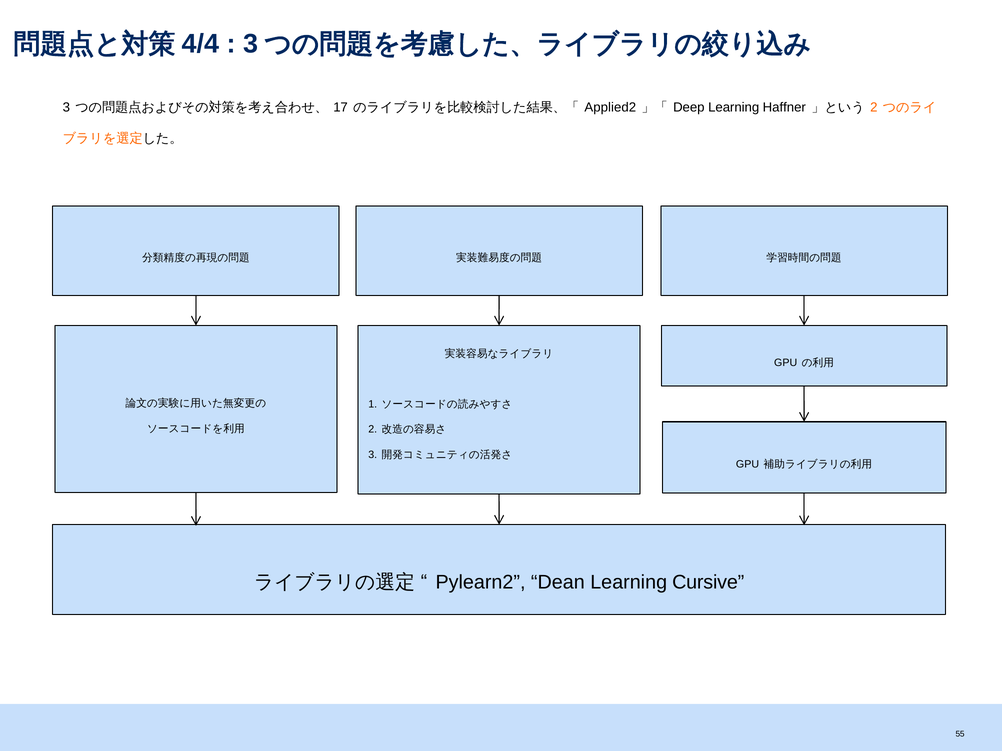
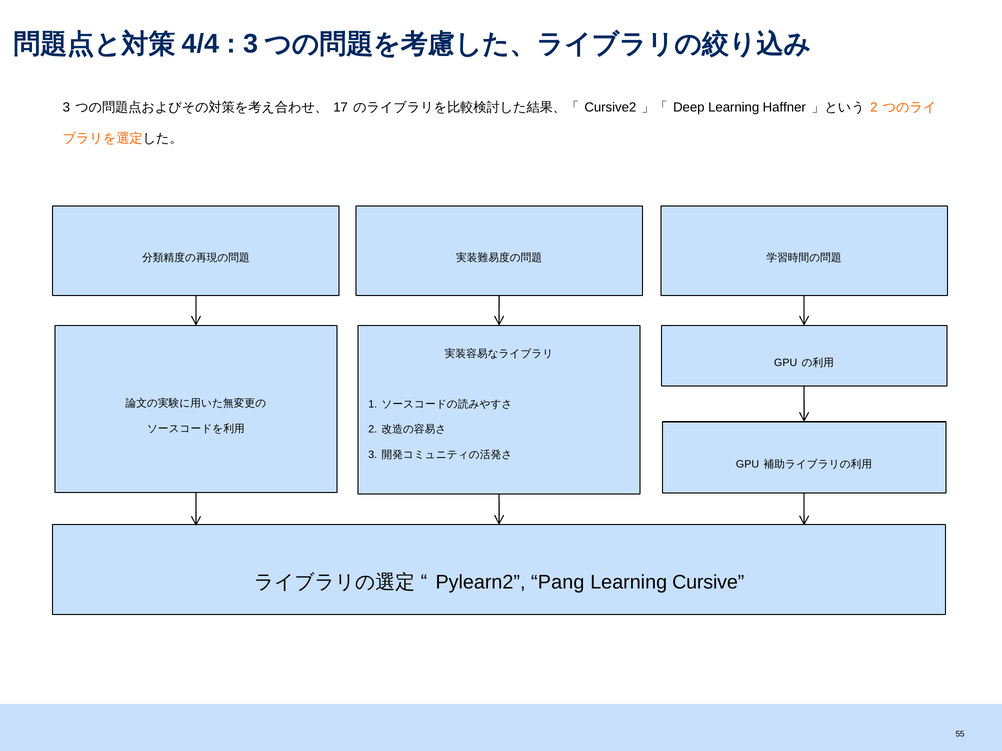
Applied2: Applied2 -> Cursive2
Dean: Dean -> Pang
